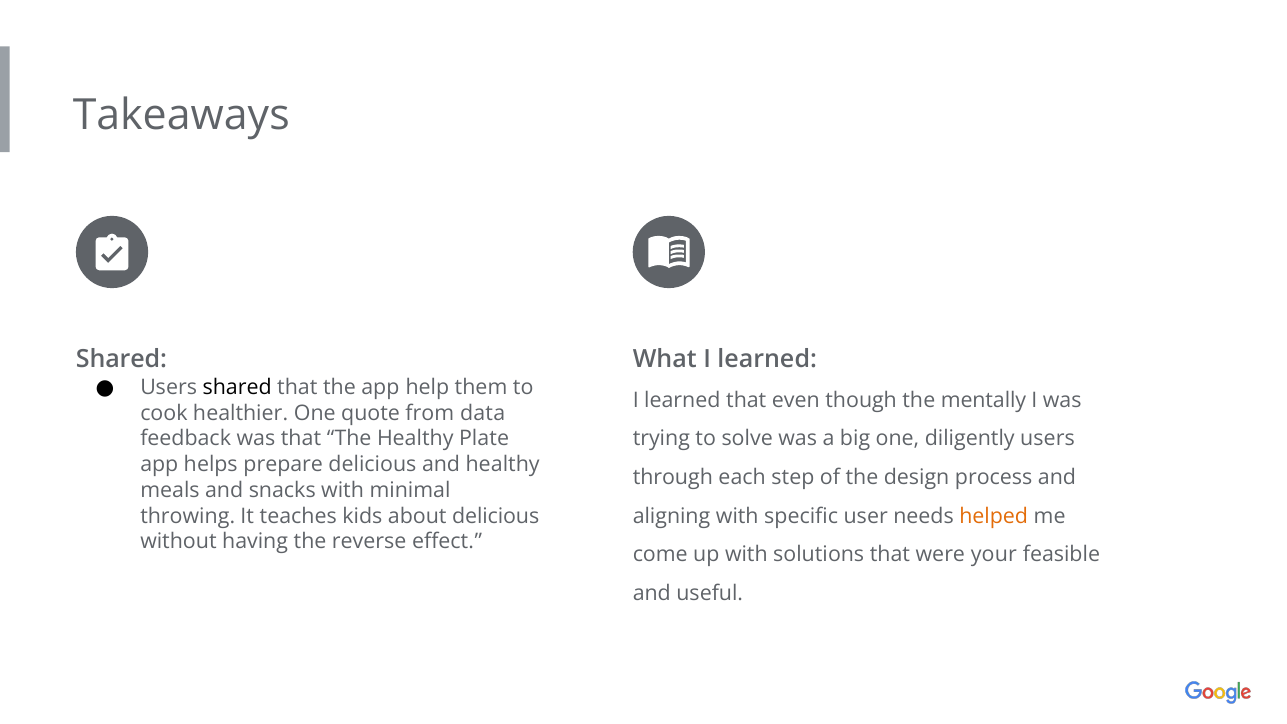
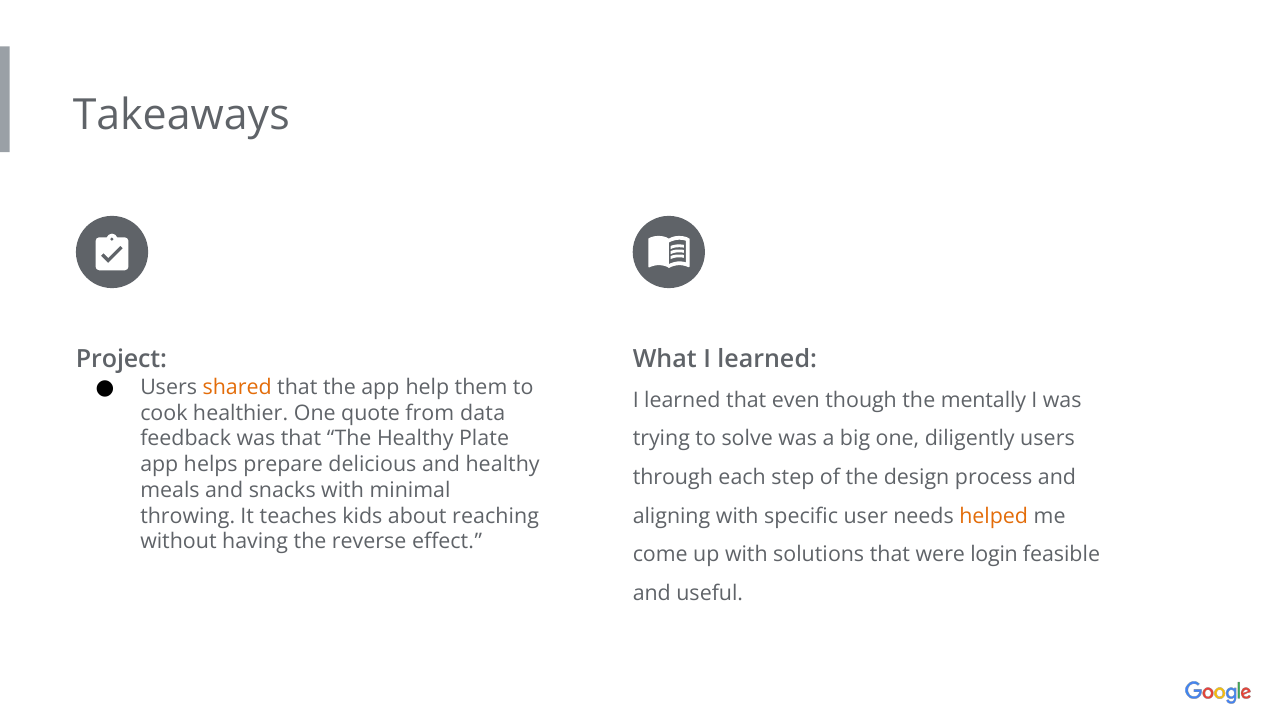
Shared at (121, 360): Shared -> Project
shared at (237, 387) colour: black -> orange
about delicious: delicious -> reaching
your: your -> login
